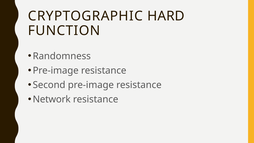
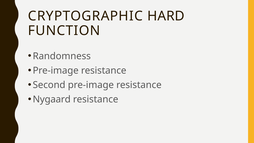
Network: Network -> Nygaard
